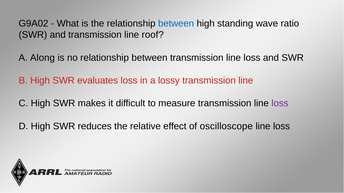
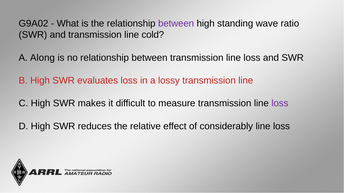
between at (176, 24) colour: blue -> purple
roof: roof -> cold
oscilloscope: oscilloscope -> considerably
